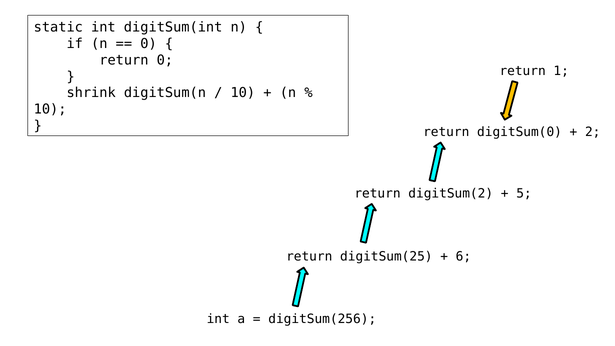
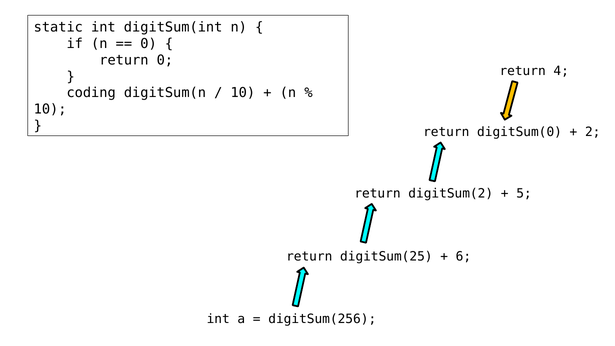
1: 1 -> 4
shrink: shrink -> coding
